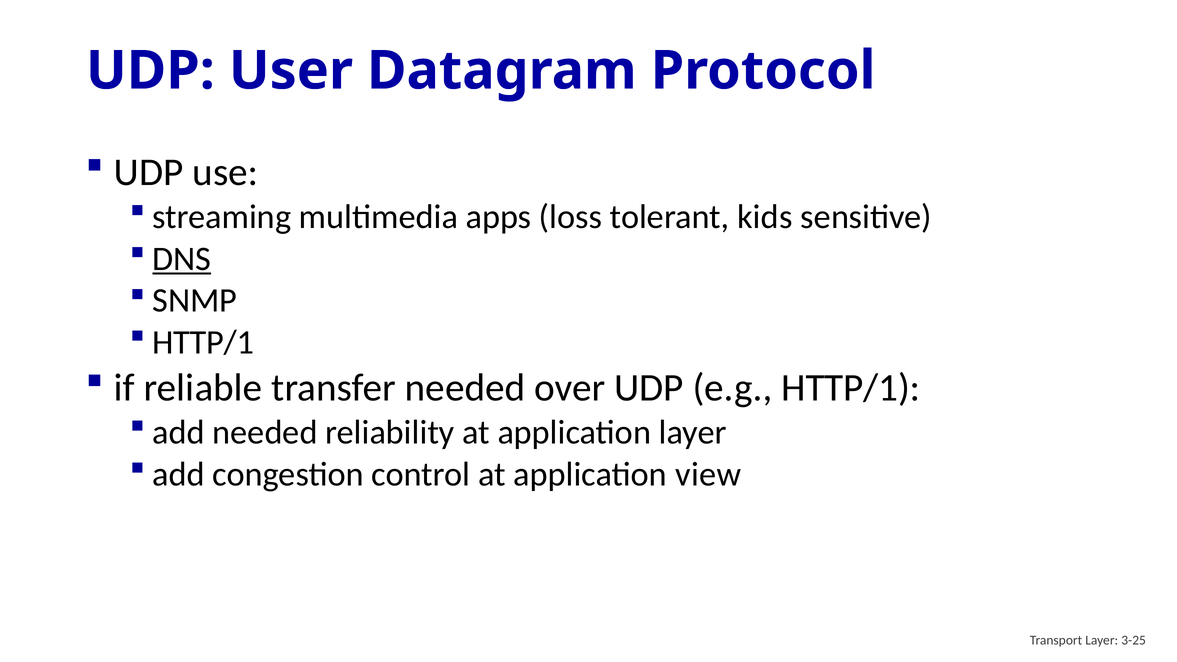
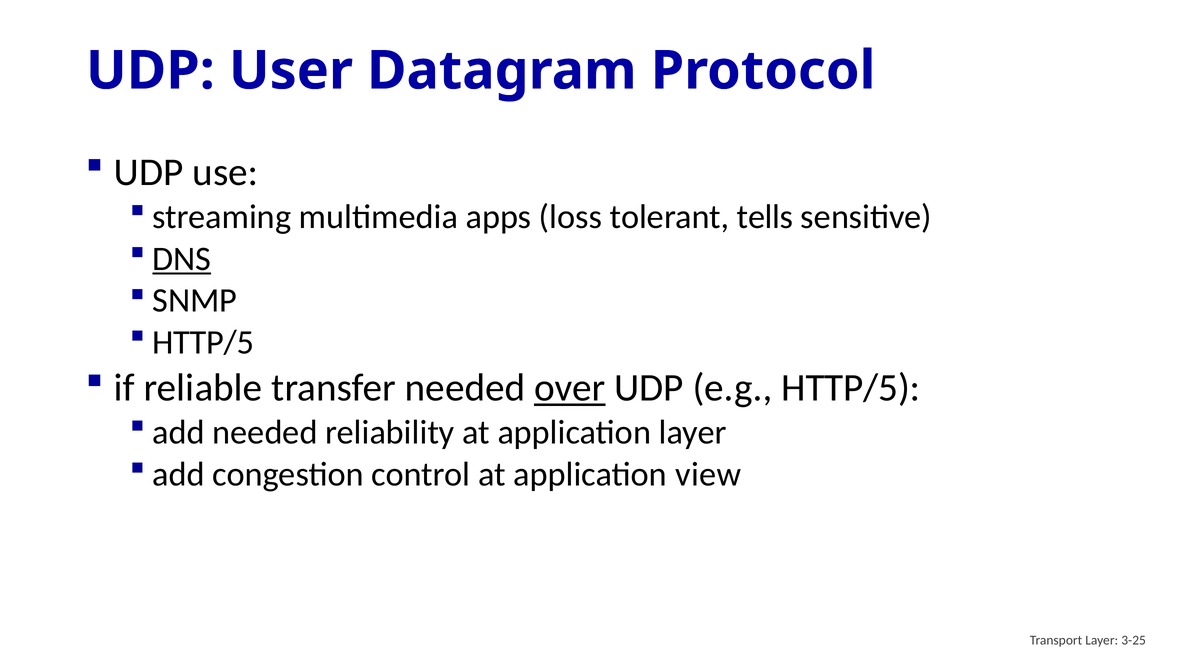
kids: kids -> tells
HTTP/1 at (203, 343): HTTP/1 -> HTTP/5
over underline: none -> present
e.g HTTP/1: HTTP/1 -> HTTP/5
